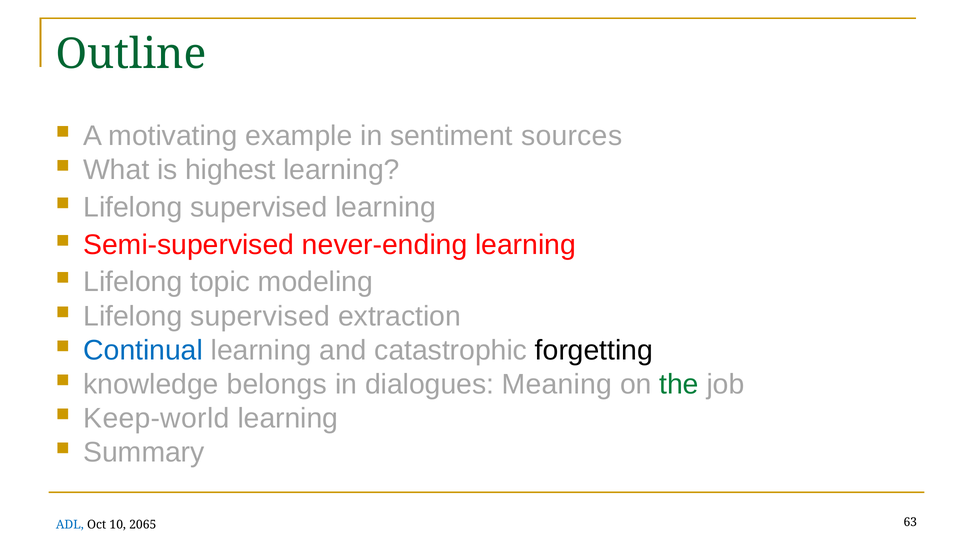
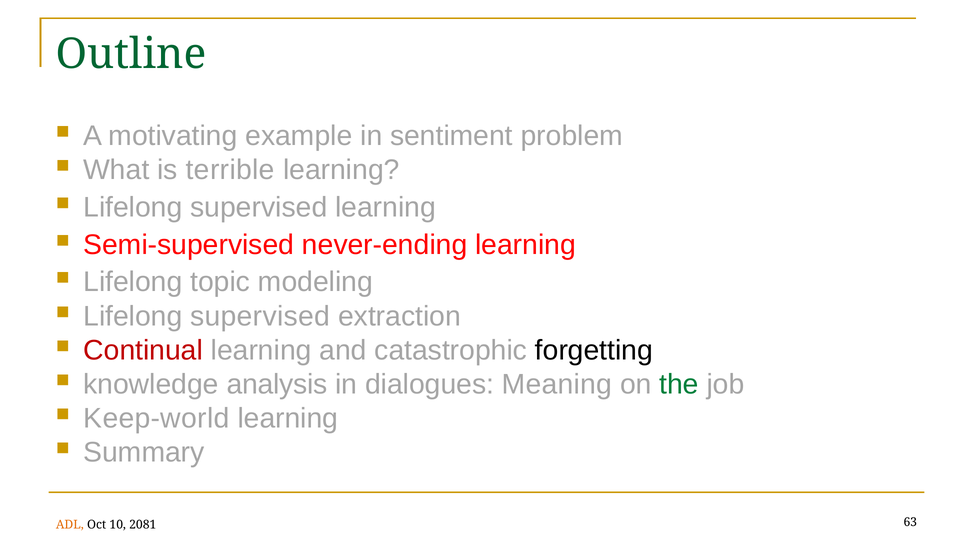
sources: sources -> problem
highest: highest -> terrible
Continual colour: blue -> red
belongs: belongs -> analysis
ADL colour: blue -> orange
2065: 2065 -> 2081
